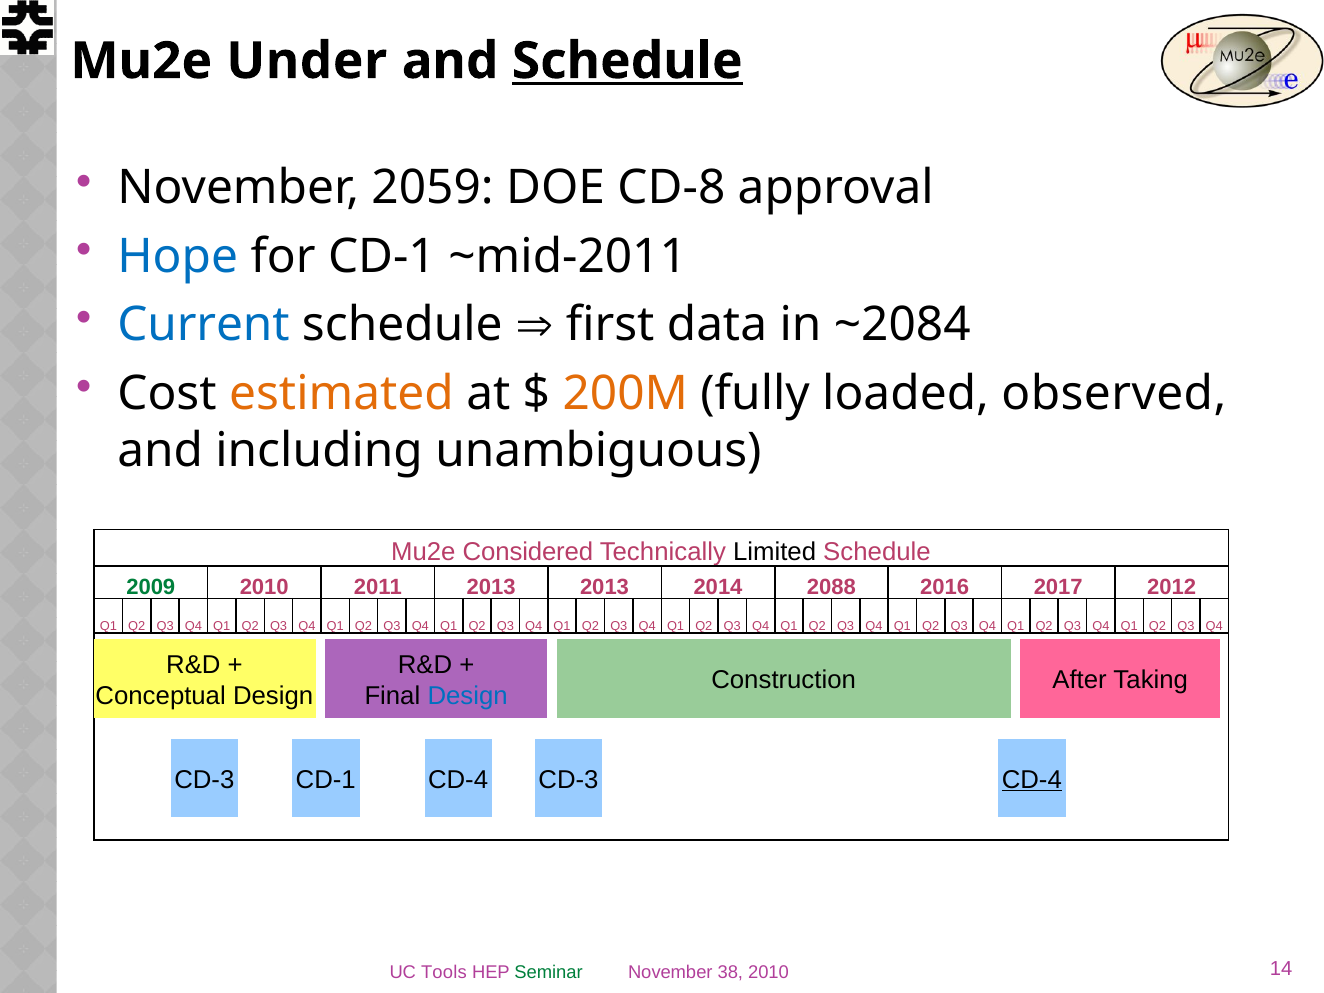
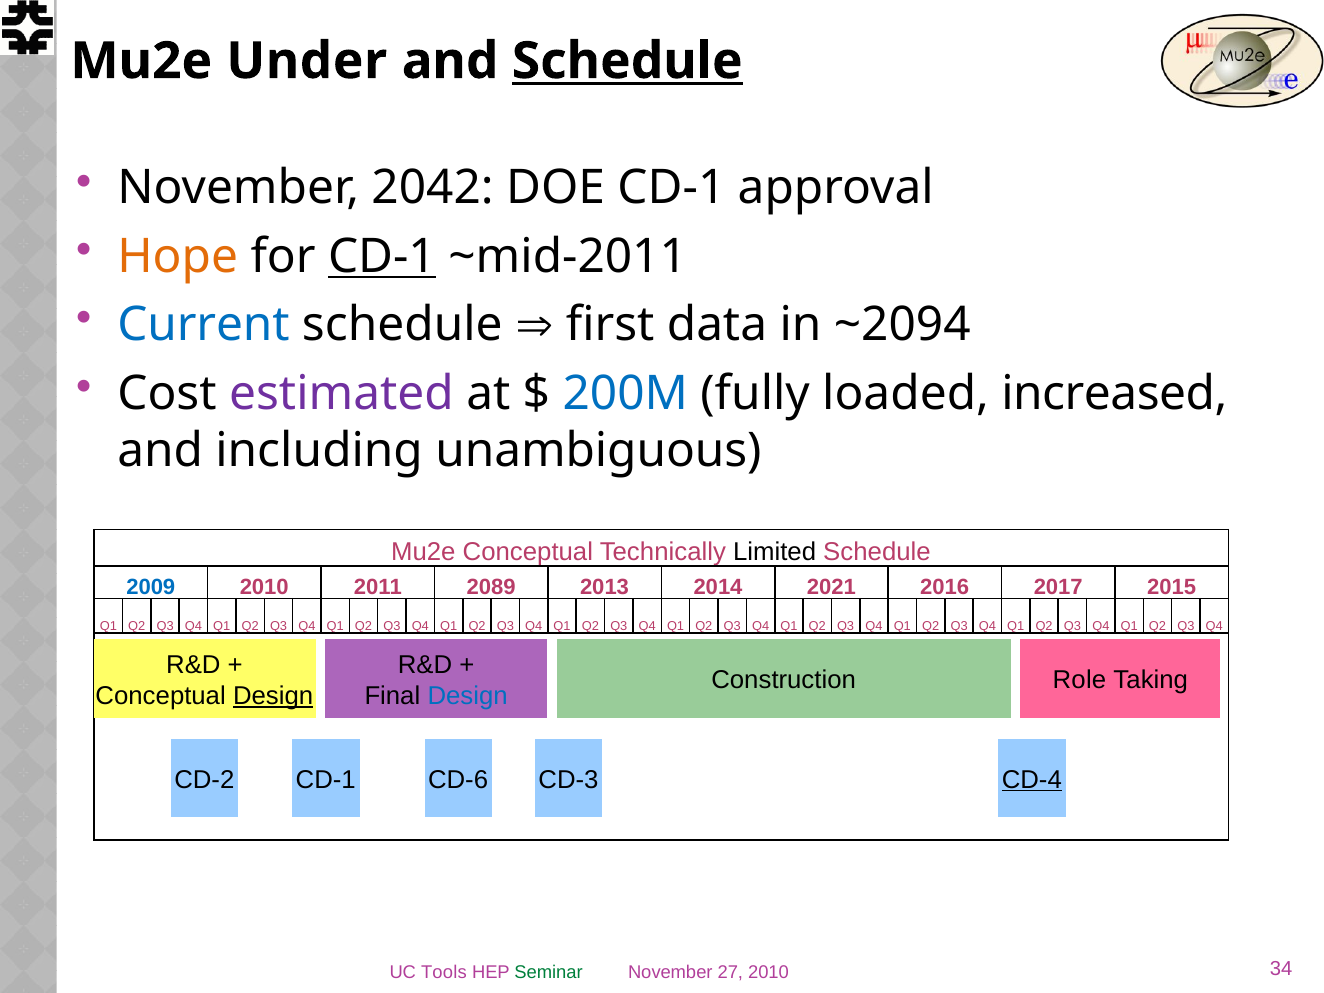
2059: 2059 -> 2042
DOE CD-8: CD-8 -> CD-1
Hope colour: blue -> orange
CD-1 at (382, 256) underline: none -> present
~2084: ~2084 -> ~2094
estimated colour: orange -> purple
200M colour: orange -> blue
observed: observed -> increased
Mu2e Considered: Considered -> Conceptual
2009 colour: green -> blue
2011 2013: 2013 -> 2089
2088: 2088 -> 2021
2012: 2012 -> 2015
After: After -> Role
Design at (273, 696) underline: none -> present
CD-3 at (204, 780): CD-3 -> CD-2
CD-1 CD-4: CD-4 -> CD-6
38: 38 -> 27
14: 14 -> 34
